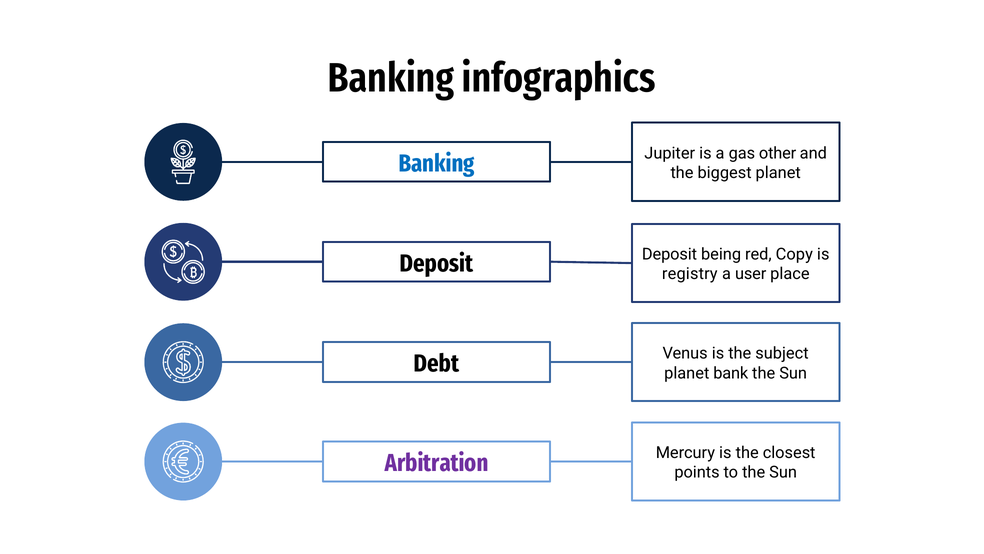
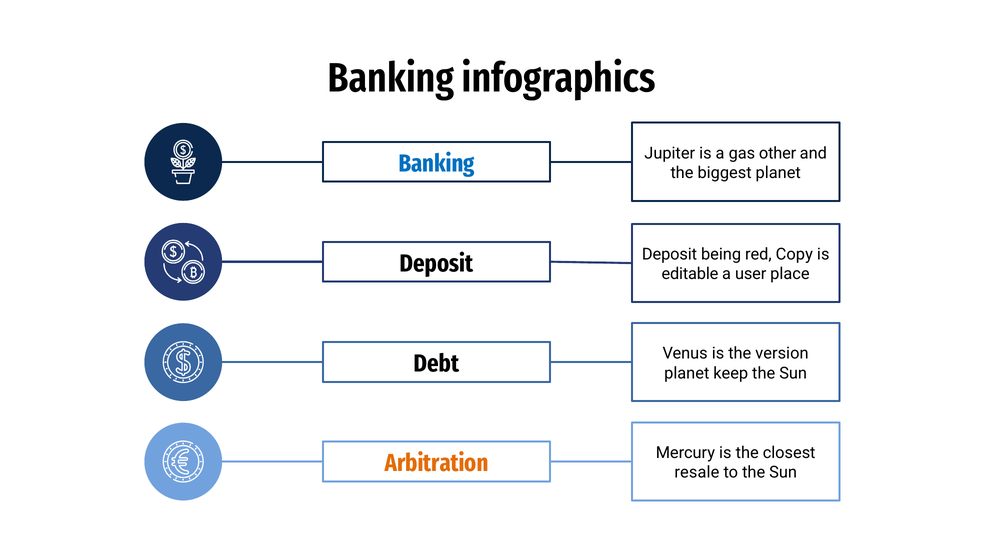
registry: registry -> editable
subject: subject -> version
bank: bank -> keep
Arbitration colour: purple -> orange
points: points -> resale
